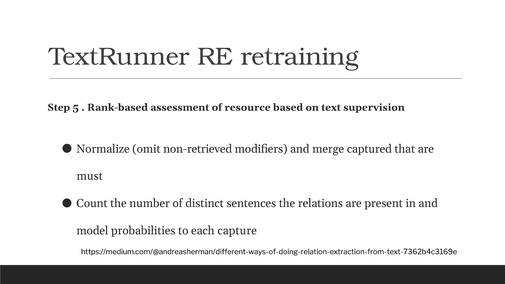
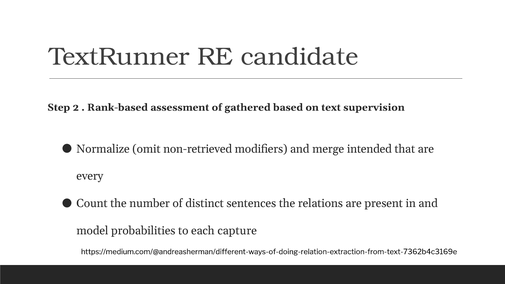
retraining: retraining -> candidate
5: 5 -> 2
resource: resource -> gathered
captured: captured -> intended
must: must -> every
